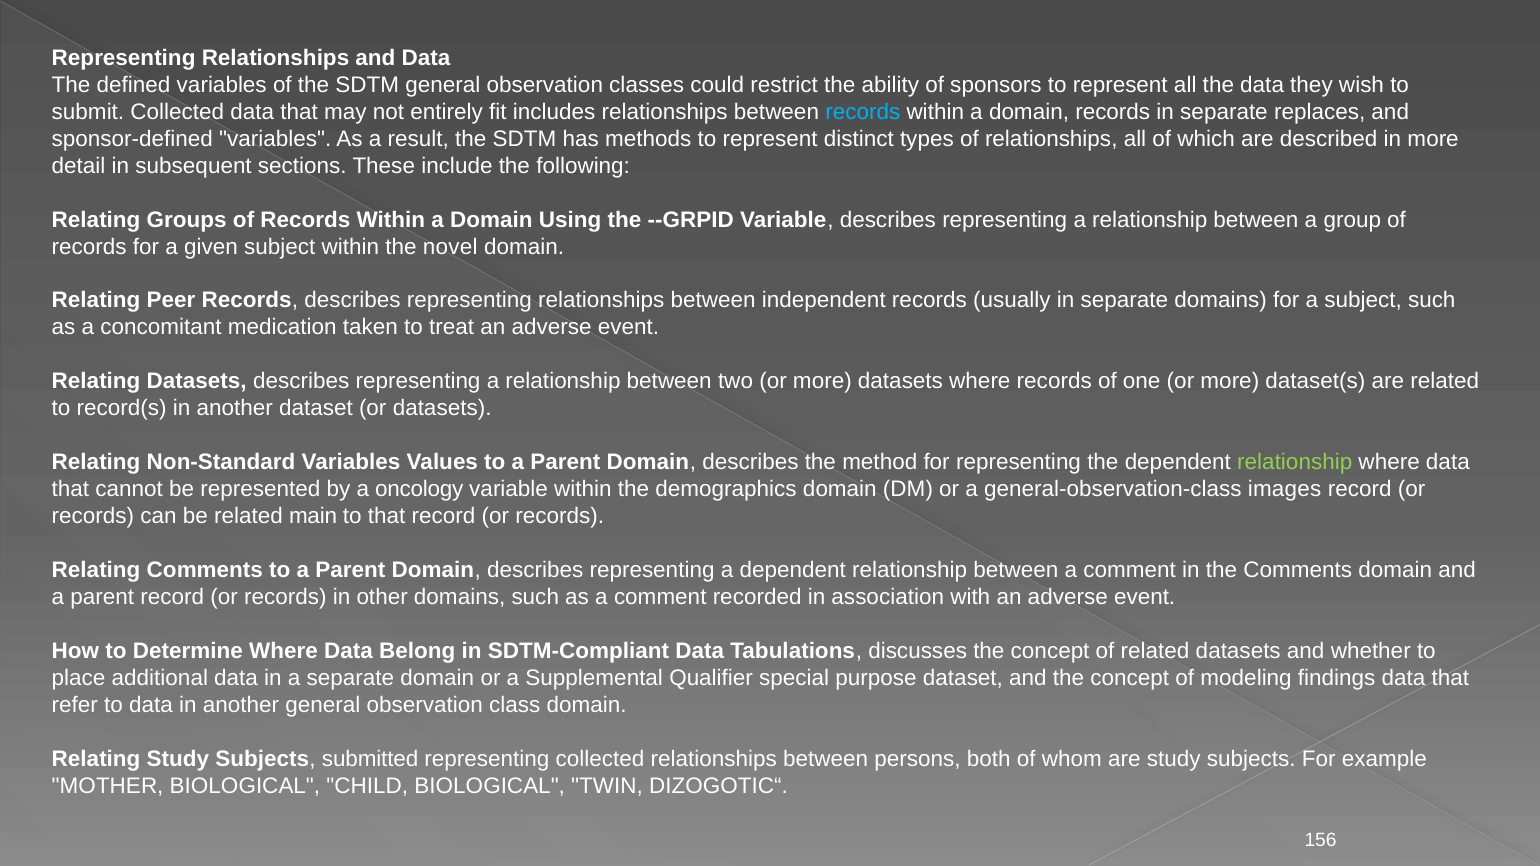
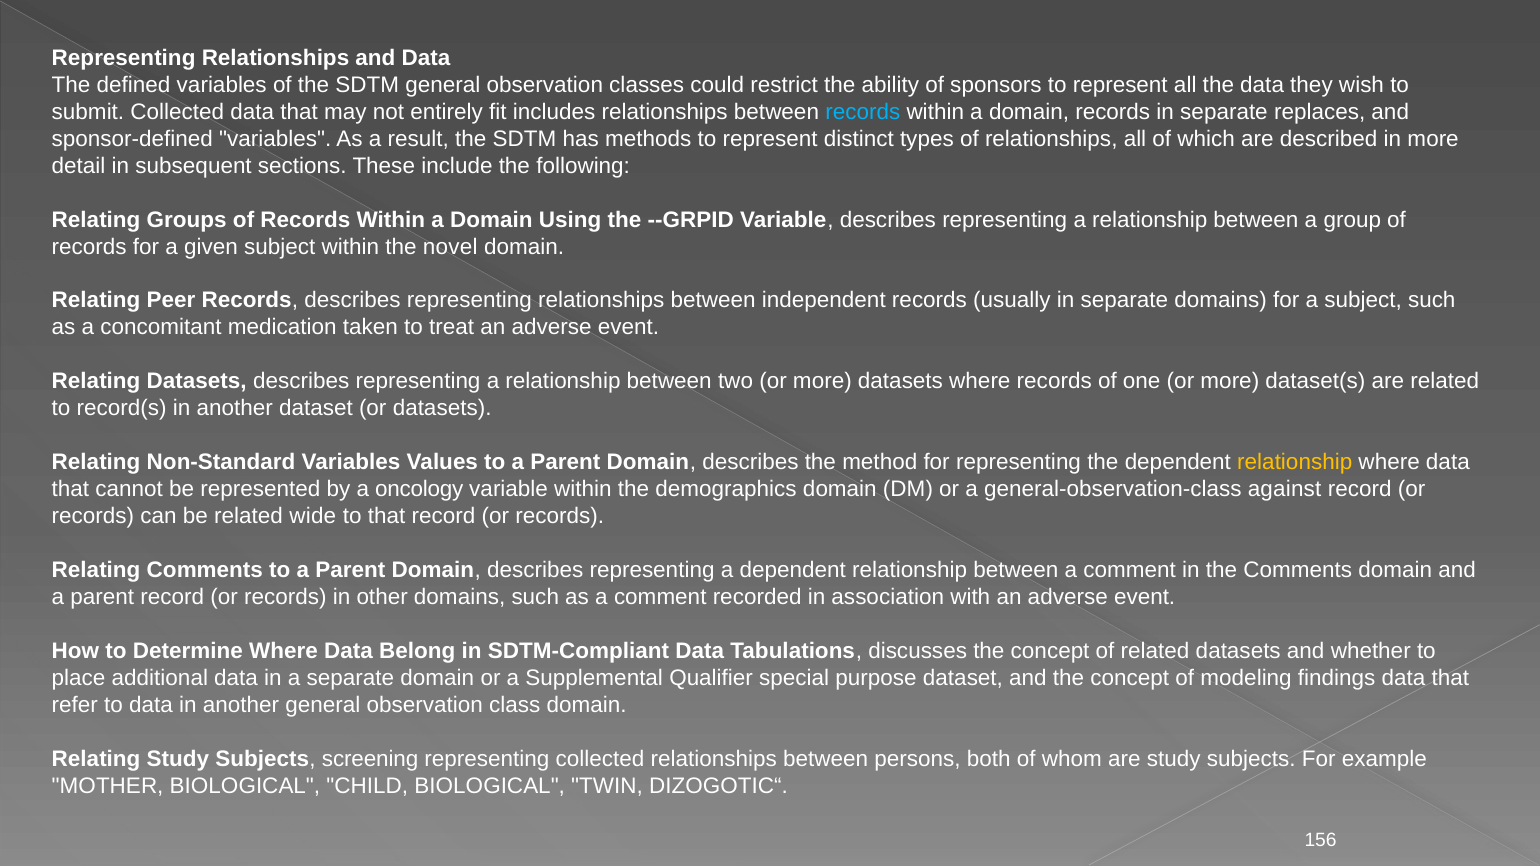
relationship at (1295, 462) colour: light green -> yellow
images: images -> against
main: main -> wide
submitted: submitted -> screening
